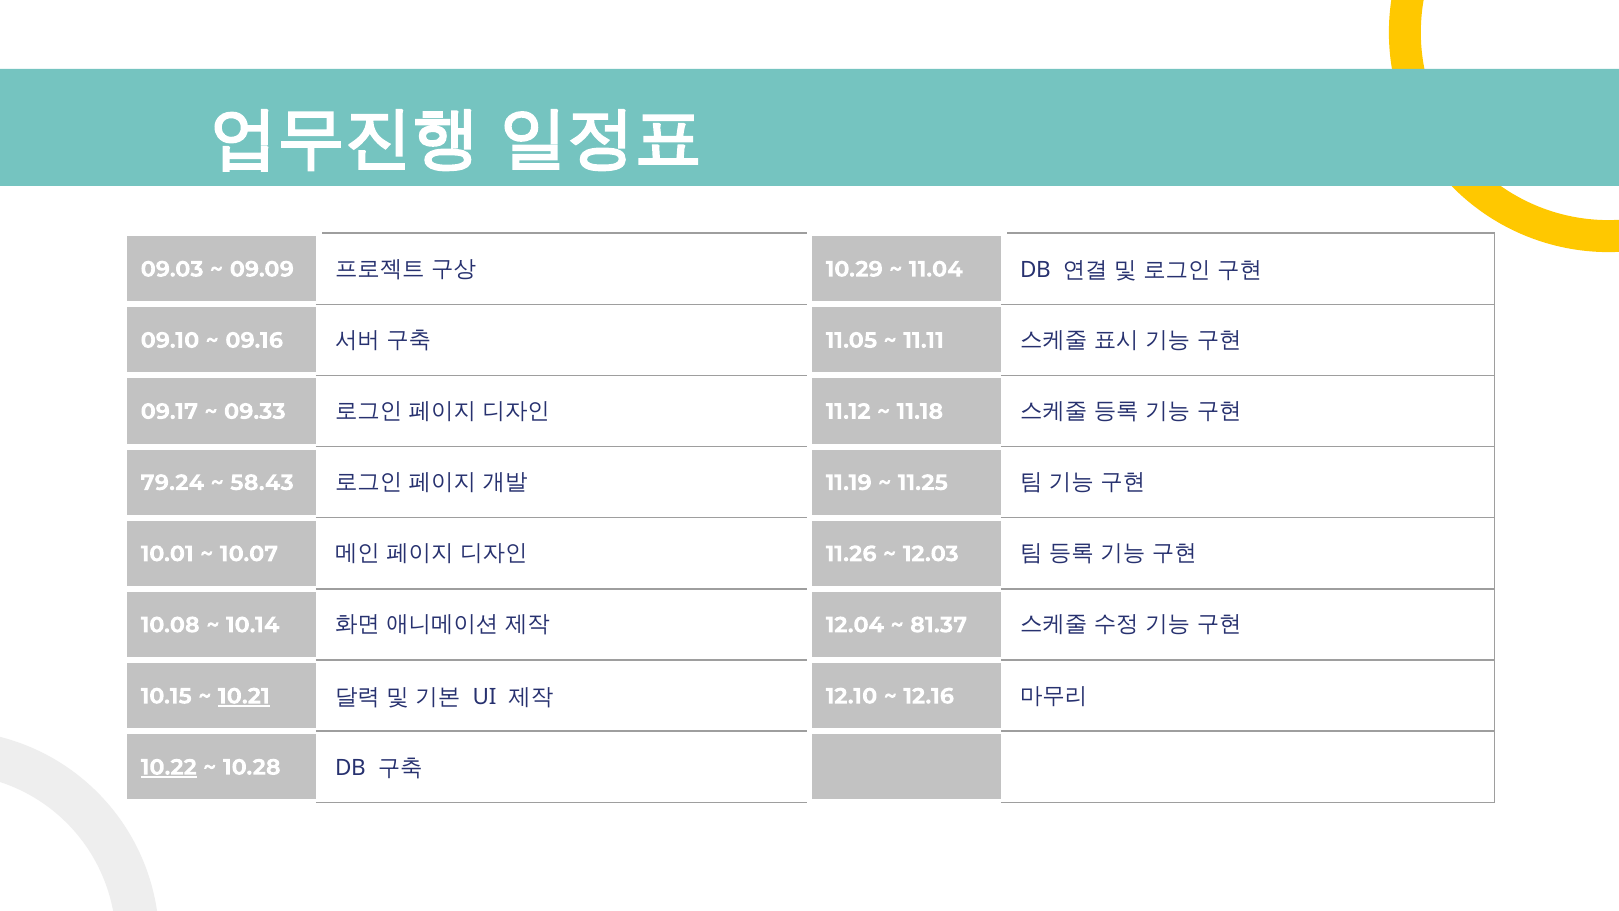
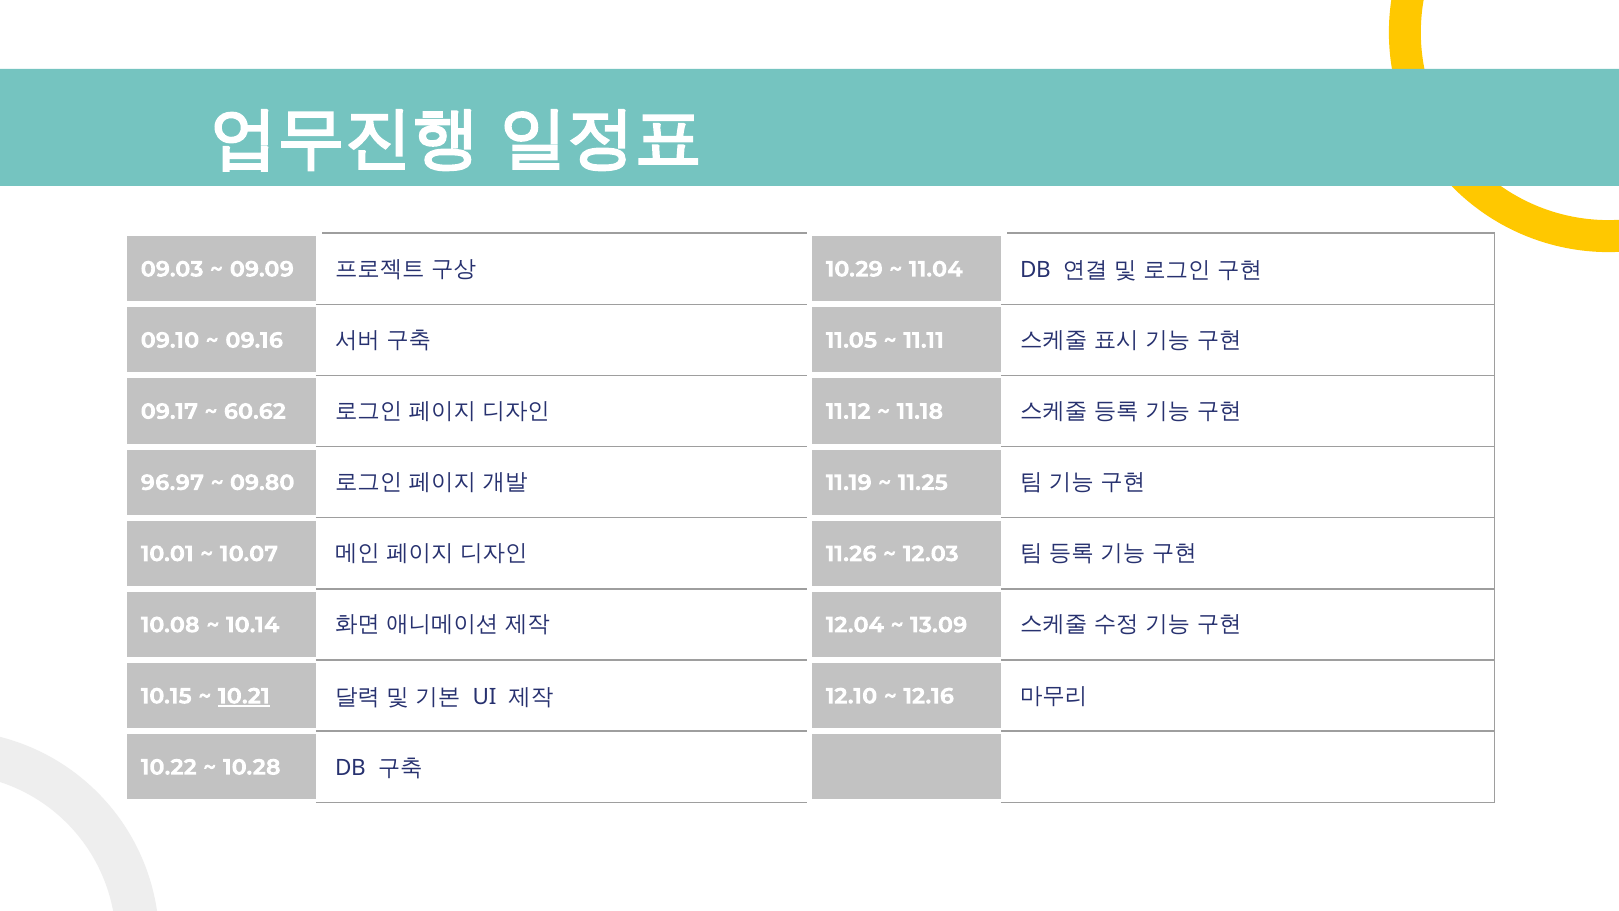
09.33: 09.33 -> 60.62
79.24: 79.24 -> 96.97
58.43: 58.43 -> 09.80
81.37: 81.37 -> 13.09
10.22 underline: present -> none
